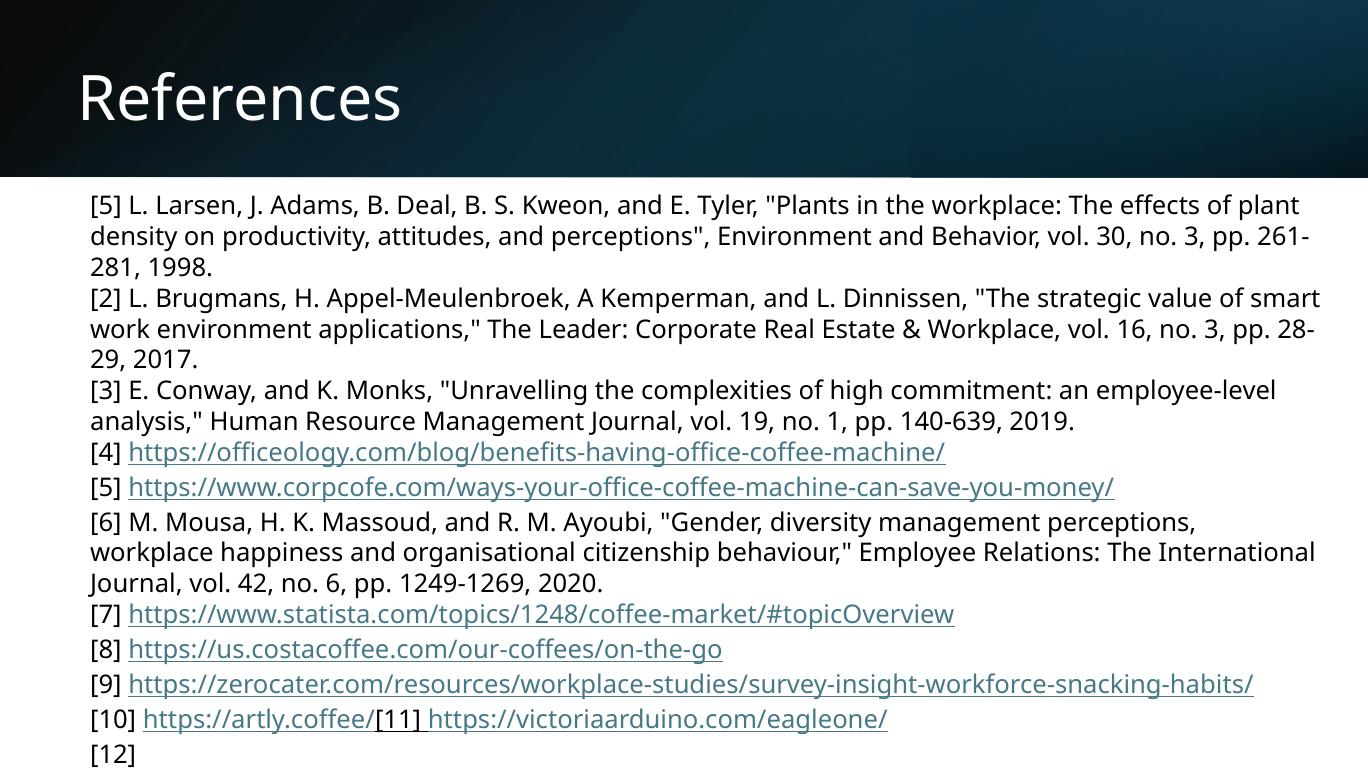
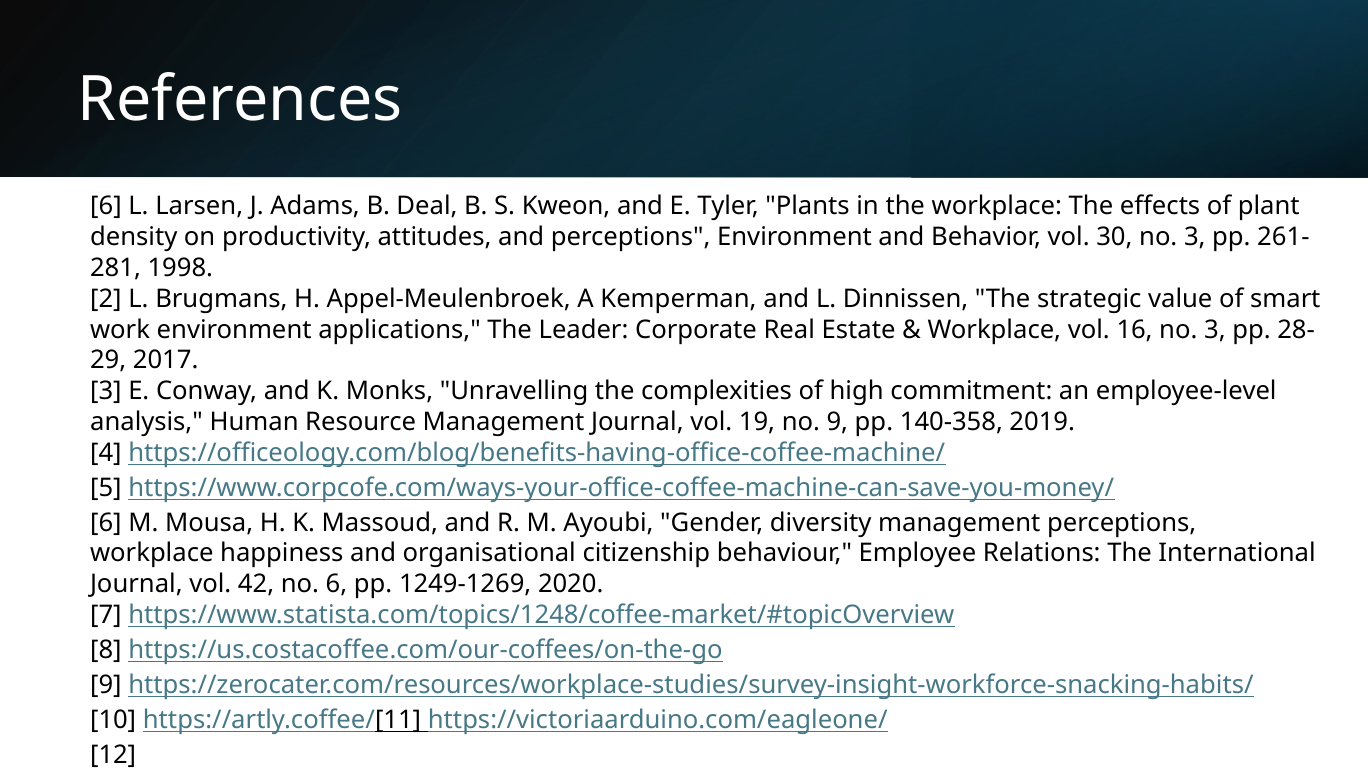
5 at (106, 206): 5 -> 6
no 1: 1 -> 9
140-639: 140-639 -> 140-358
